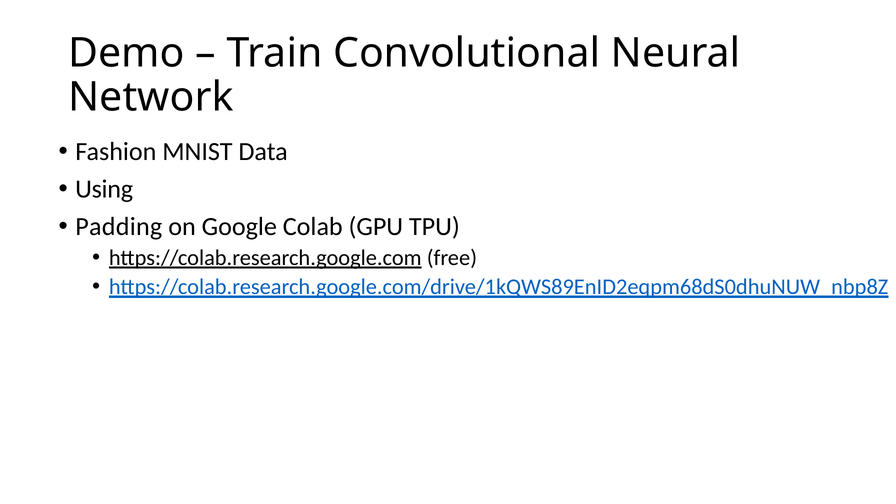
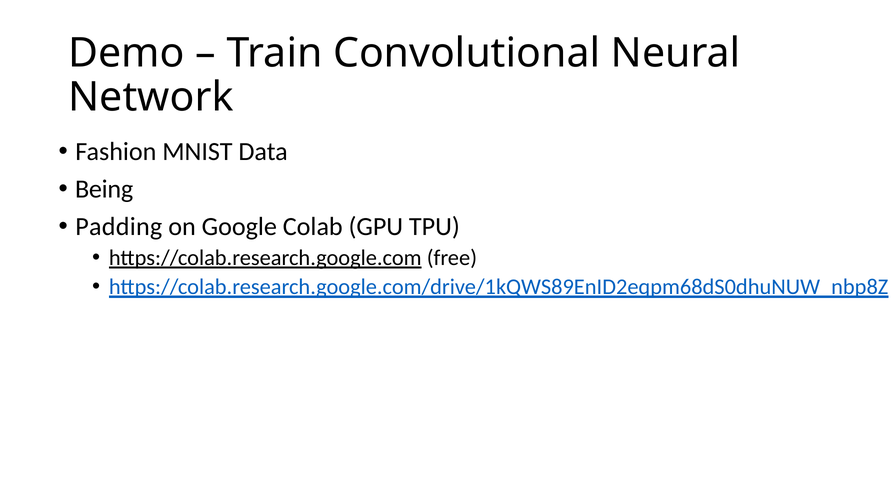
Using: Using -> Being
